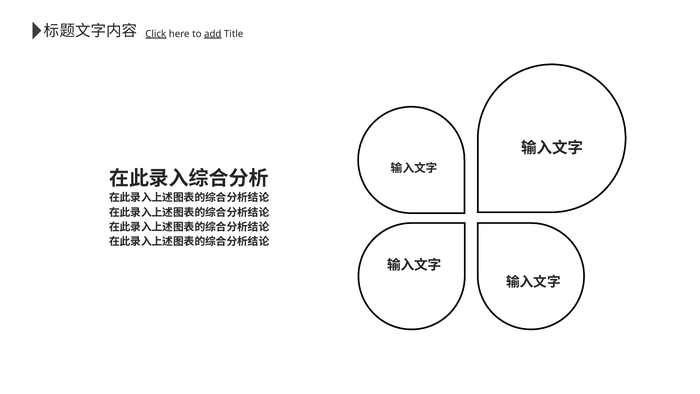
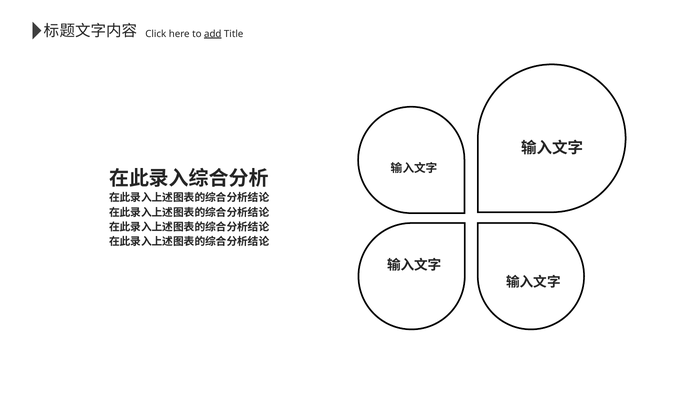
Click underline: present -> none
